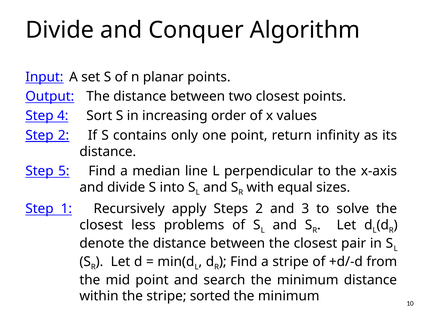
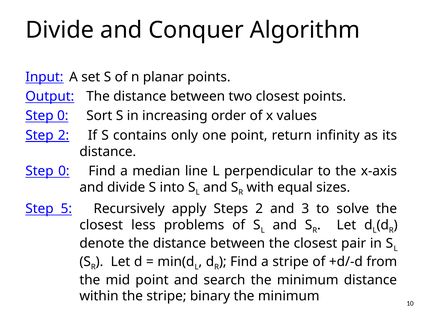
4 at (63, 116): 4 -> 0
5 at (64, 171): 5 -> 0
1: 1 -> 5
sorted: sorted -> binary
